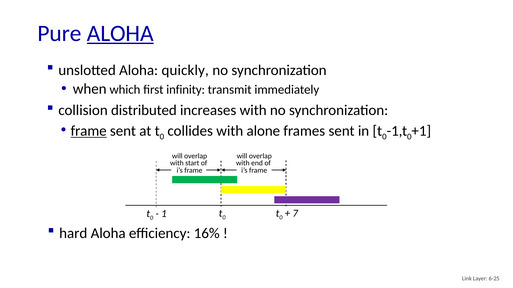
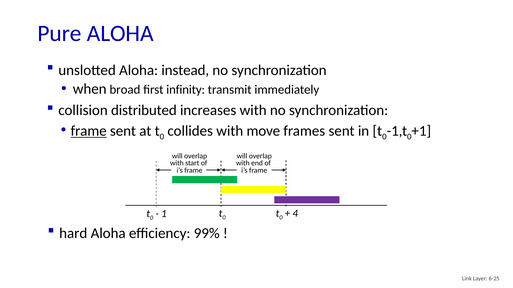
ALOHA at (120, 33) underline: present -> none
quickly: quickly -> instead
which: which -> broad
alone: alone -> move
7: 7 -> 4
16%: 16% -> 99%
